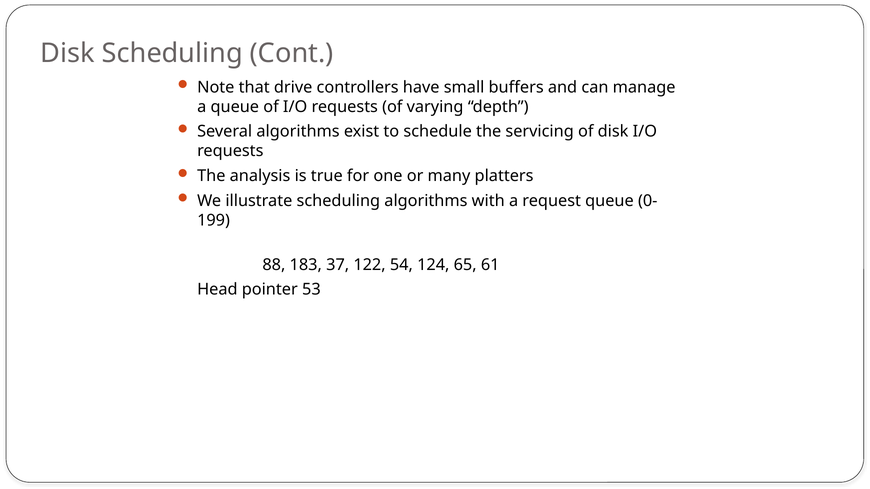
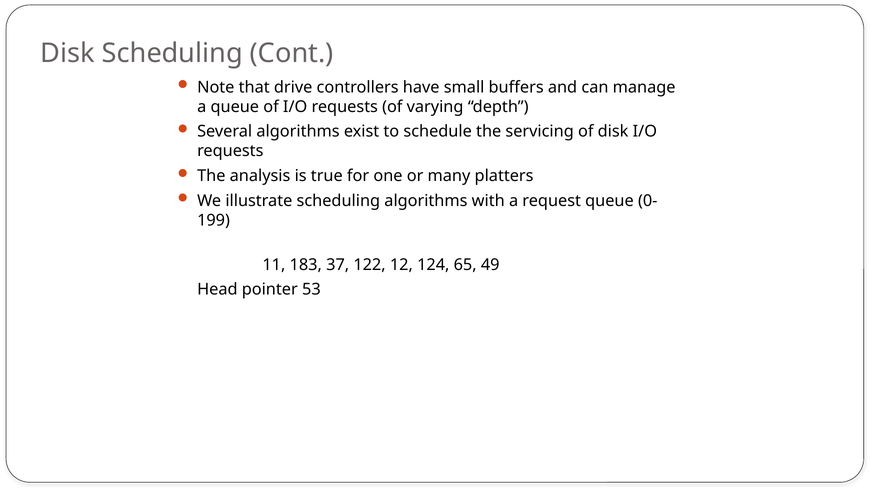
88: 88 -> 11
54: 54 -> 12
61: 61 -> 49
